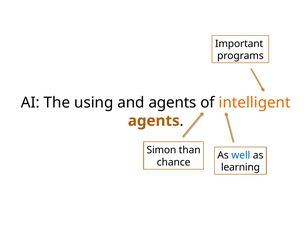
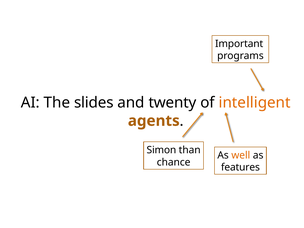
using: using -> slides
and agents: agents -> twenty
well colour: blue -> orange
learning: learning -> features
